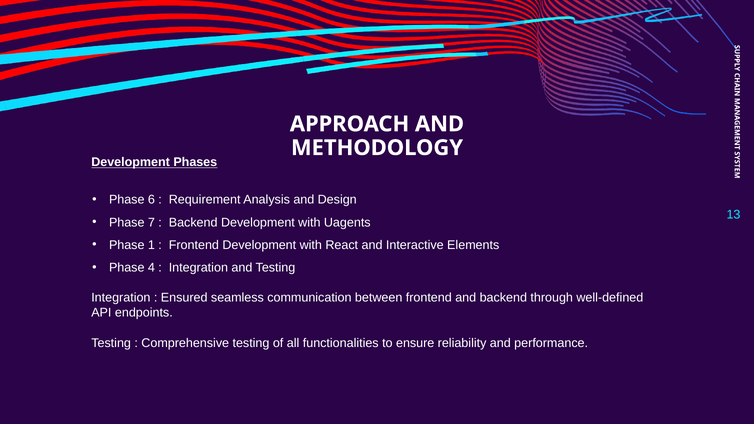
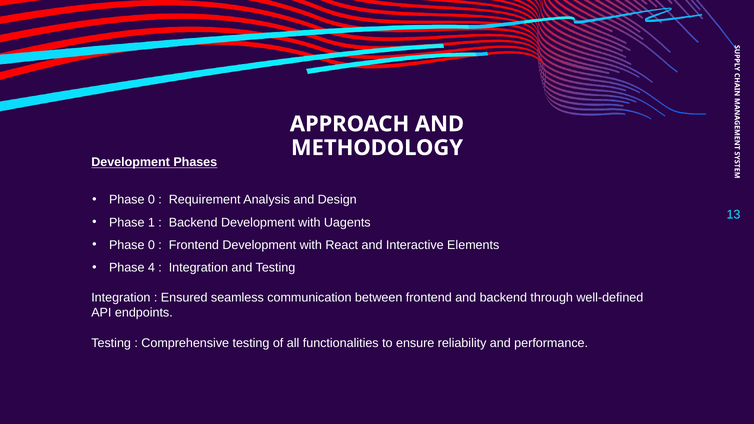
6 at (151, 200): 6 -> 0
7: 7 -> 1
1 at (151, 245): 1 -> 0
